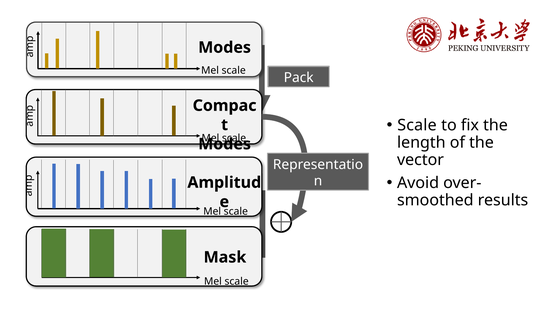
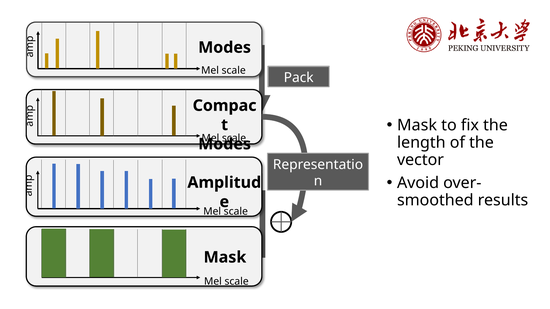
Scale at (417, 125): Scale -> Mask
